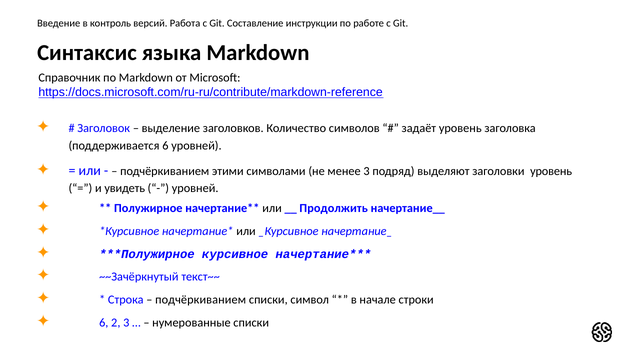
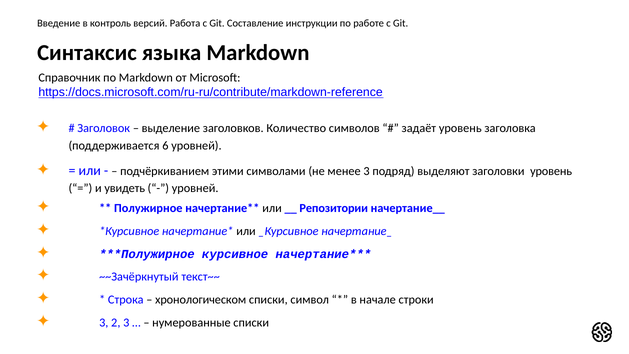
Продолжить: Продолжить -> Репозитории
подчёркиванием at (201, 300): подчёркиванием -> хронологическом
6 at (104, 323): 6 -> 3
